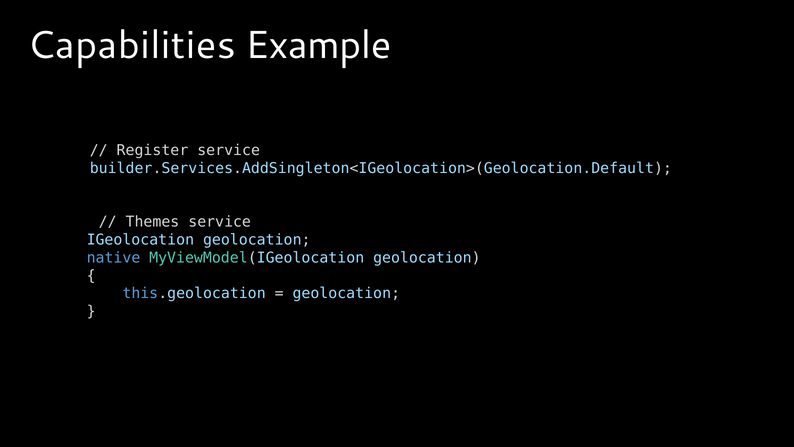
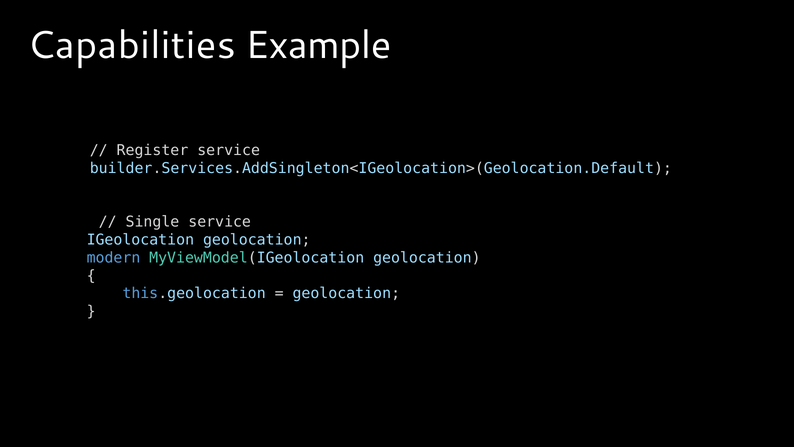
Themes: Themes -> Single
native: native -> modern
